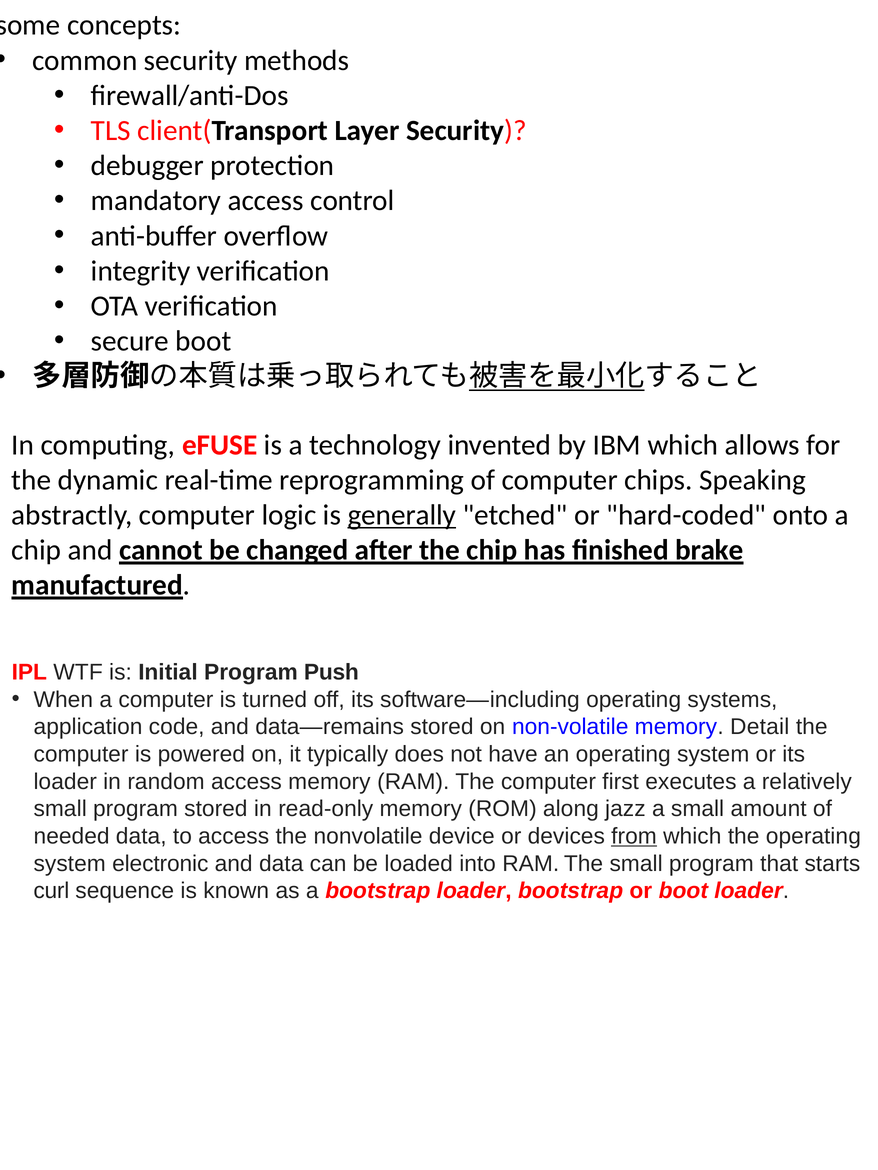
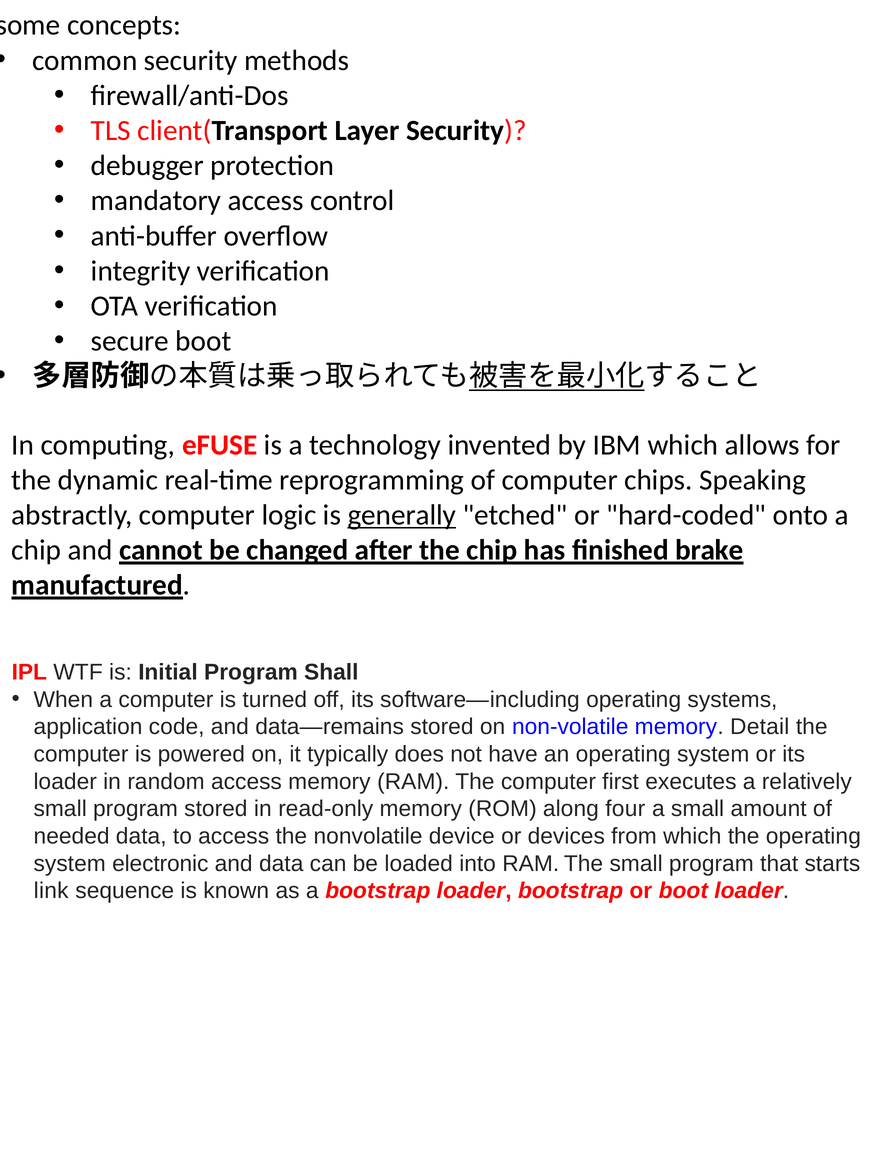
Push: Push -> Shall
jazz: jazz -> four
from underline: present -> none
curl: curl -> link
